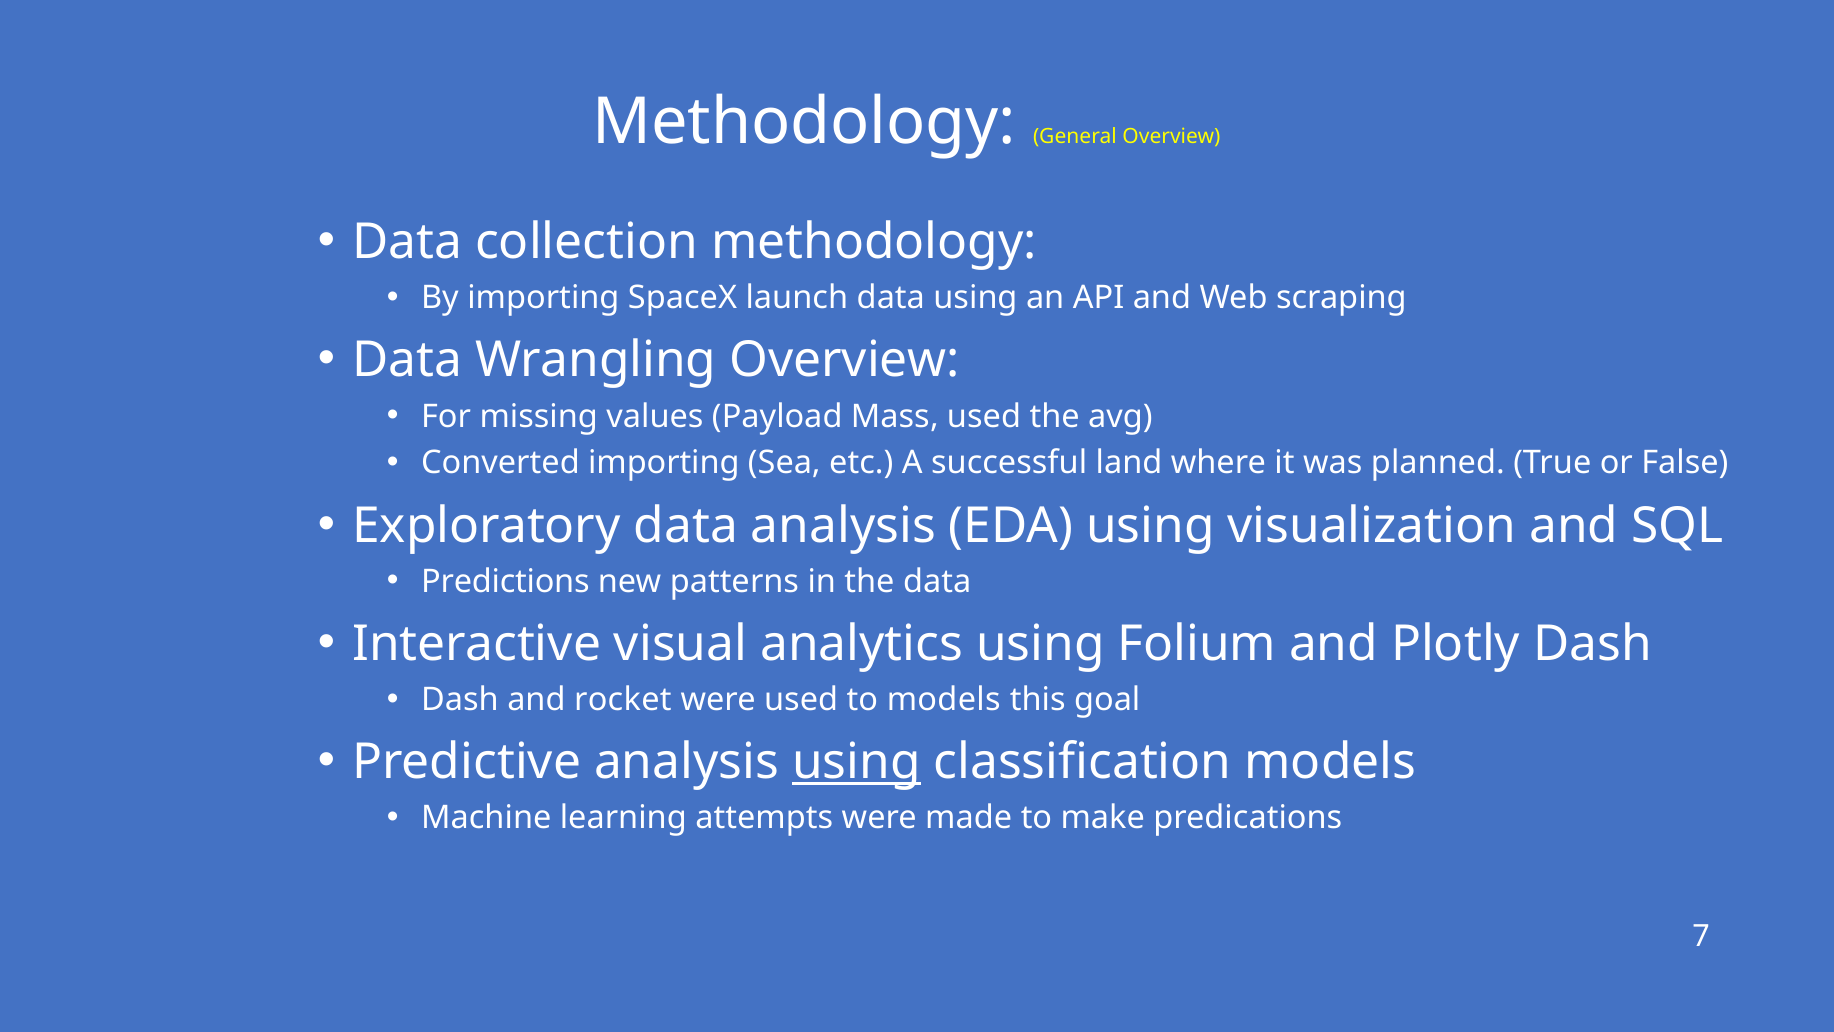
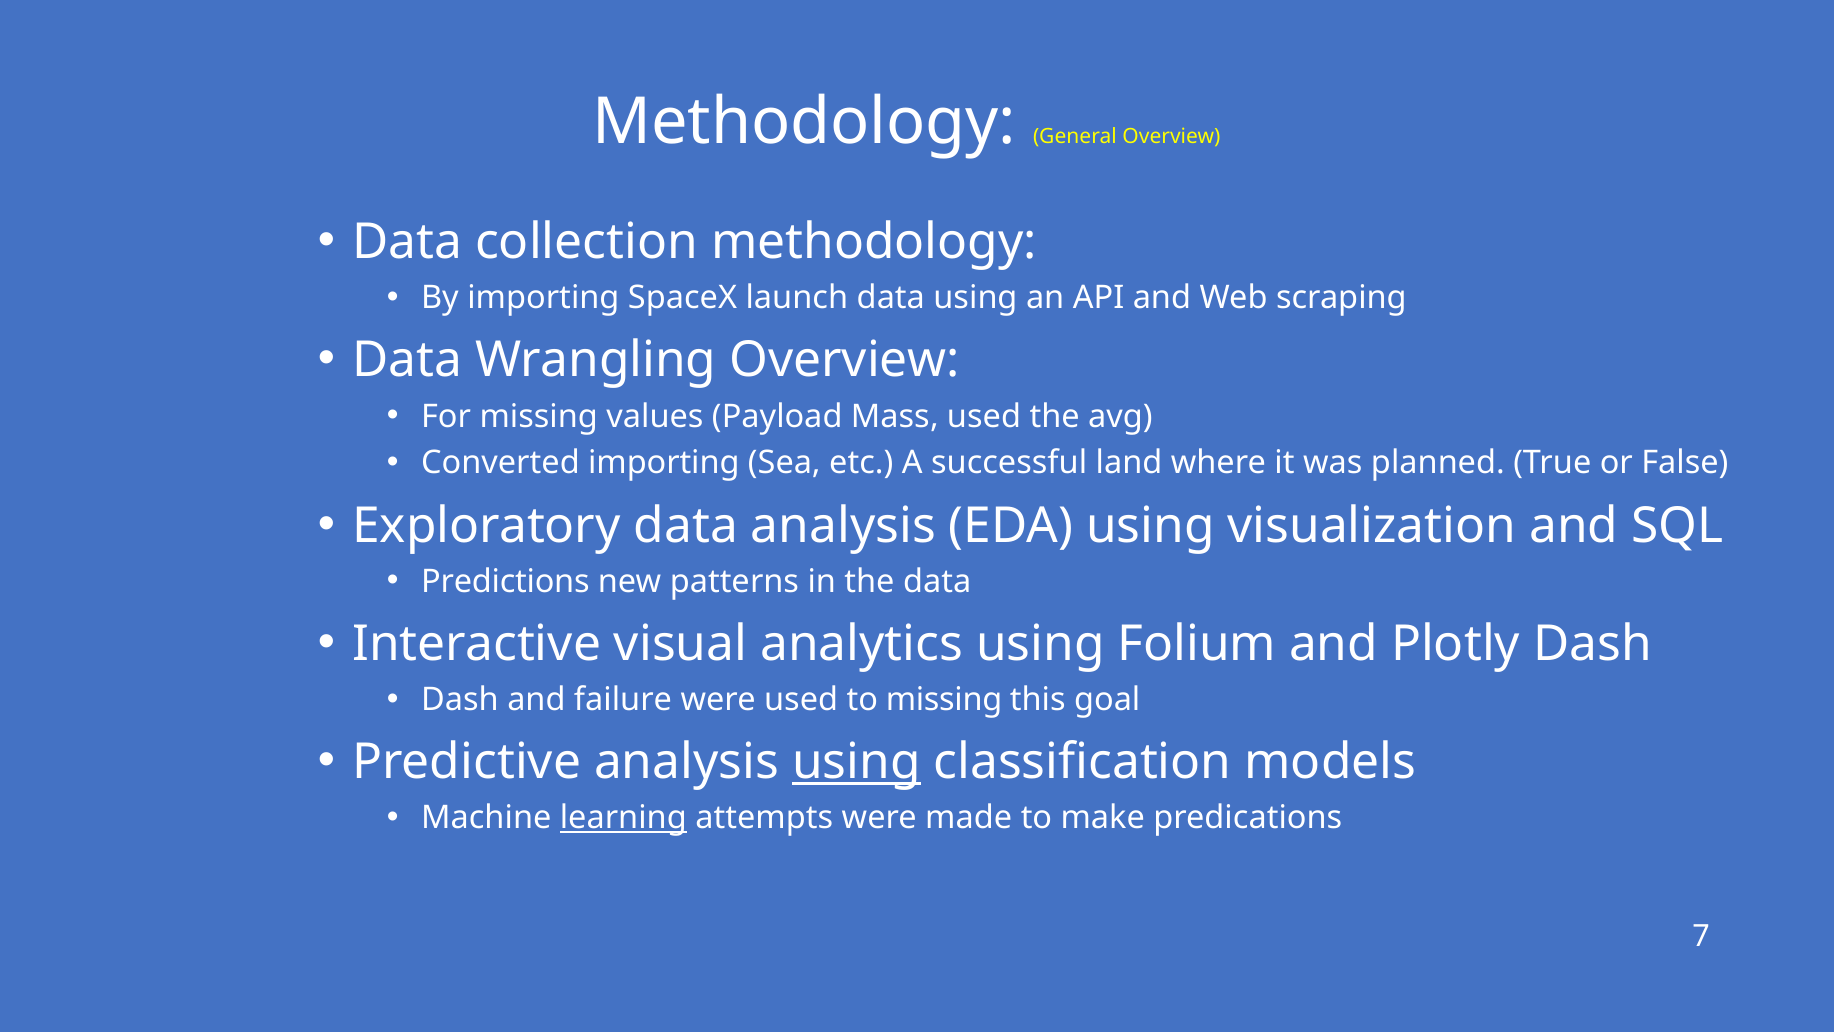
rocket: rocket -> failure
to models: models -> missing
learning underline: none -> present
